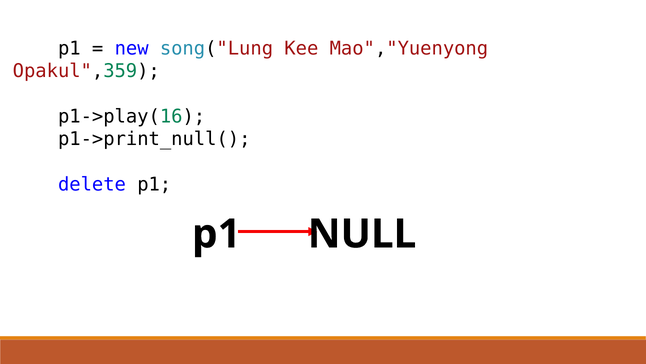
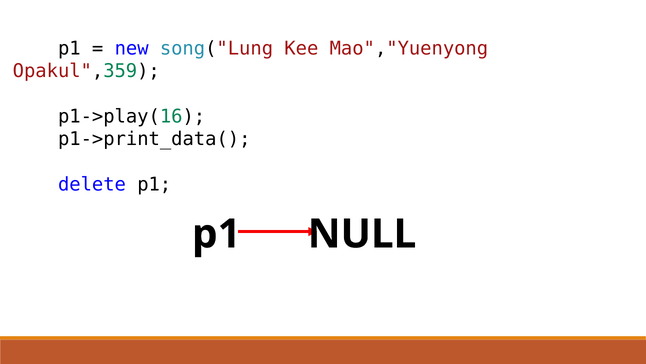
p1->print_null(: p1->print_null( -> p1->print_data(
